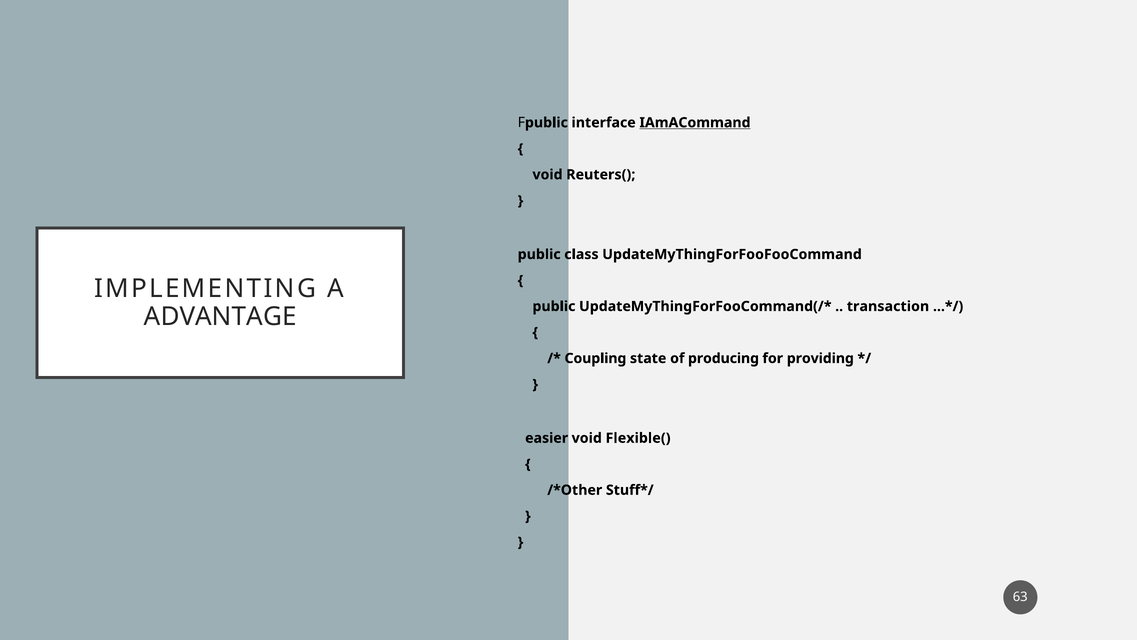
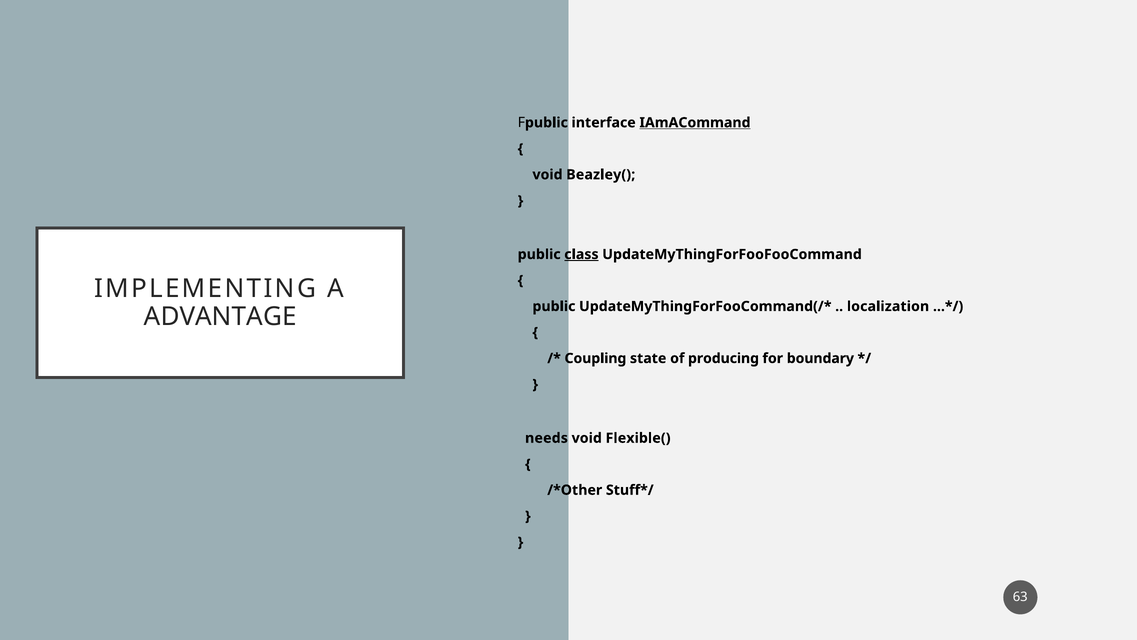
Reuters(: Reuters( -> Beazley(
class underline: none -> present
transaction: transaction -> localization
providing: providing -> boundary
easier: easier -> needs
